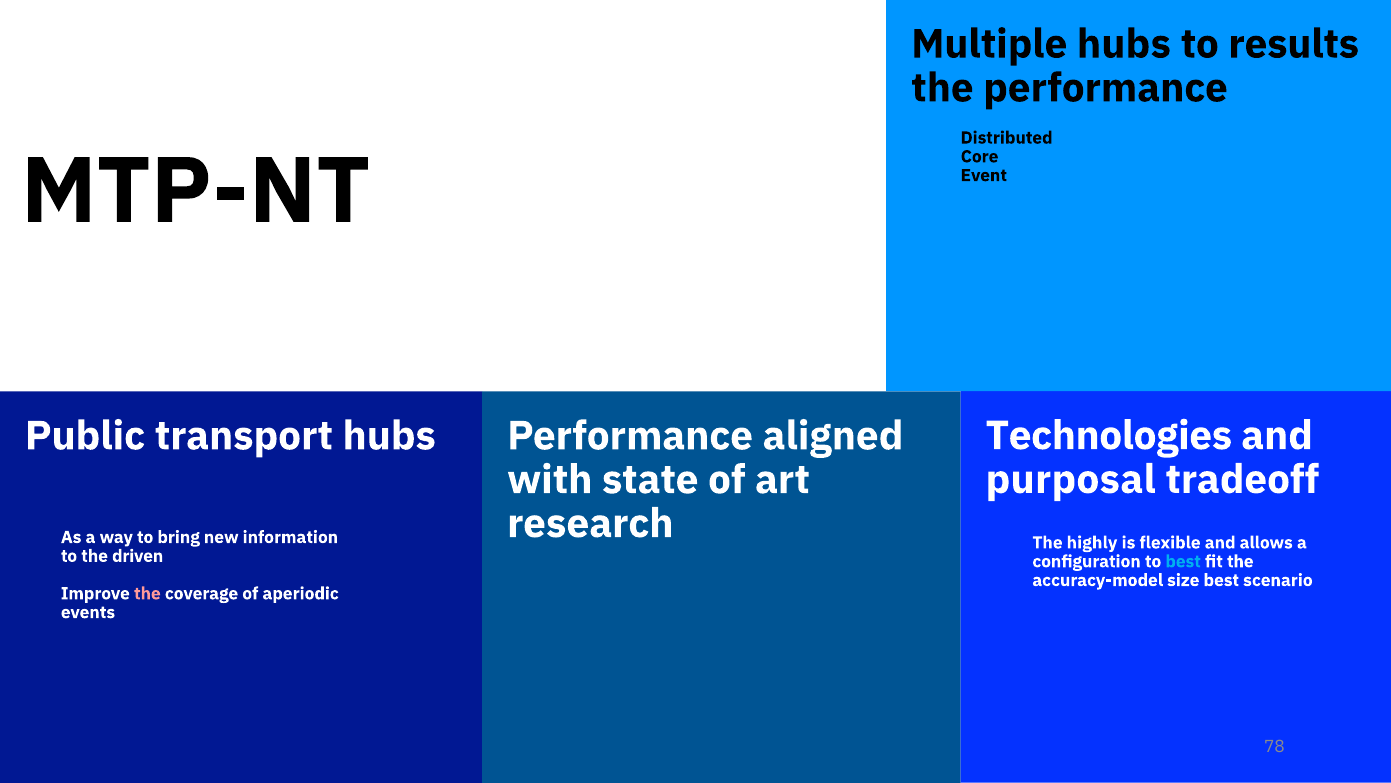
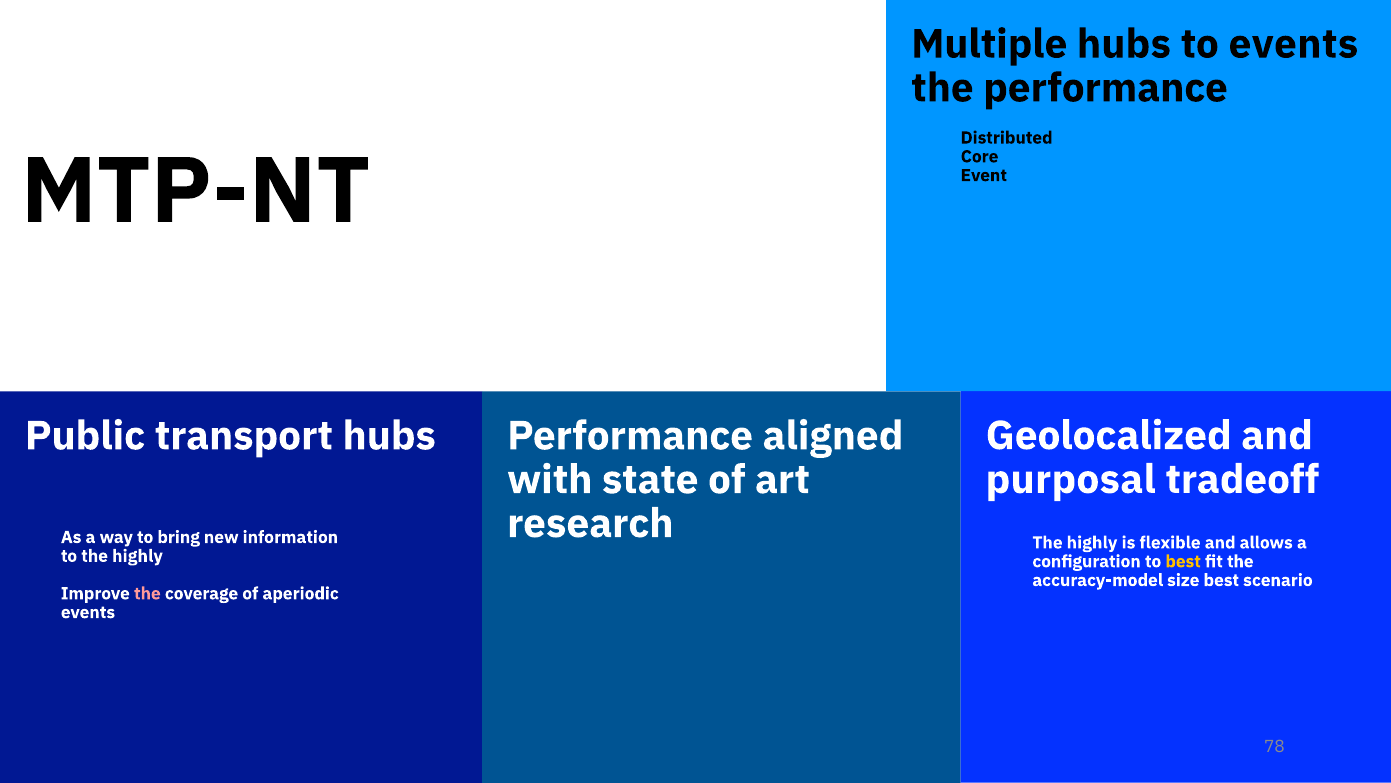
to results: results -> events
Technologies: Technologies -> Geolocalized
to the driven: driven -> highly
best at (1183, 561) colour: light blue -> yellow
